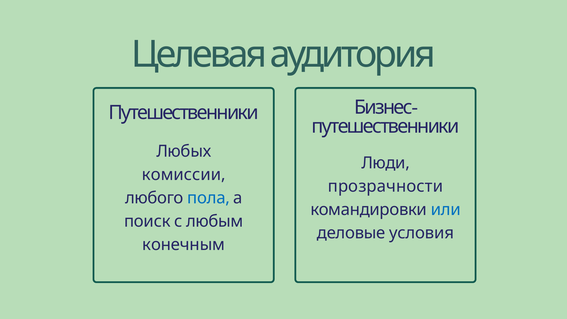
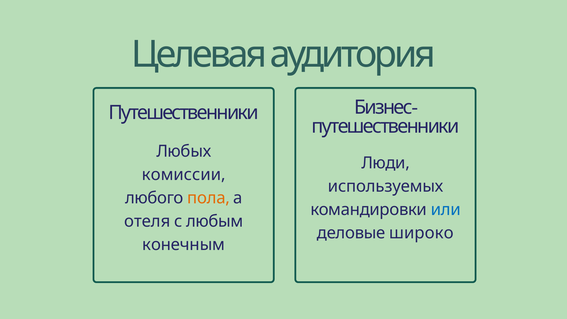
прозрачности: прозрачности -> используемых
пола colour: blue -> orange
поиск: поиск -> отеля
условия: условия -> широко
